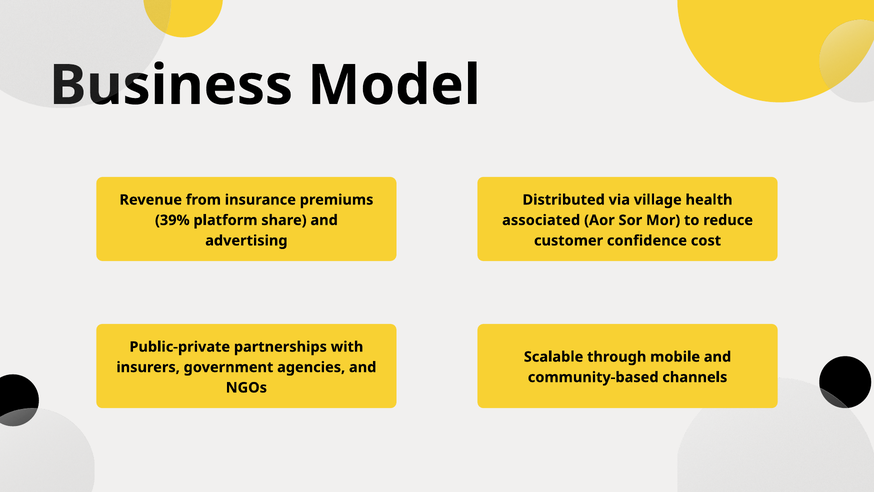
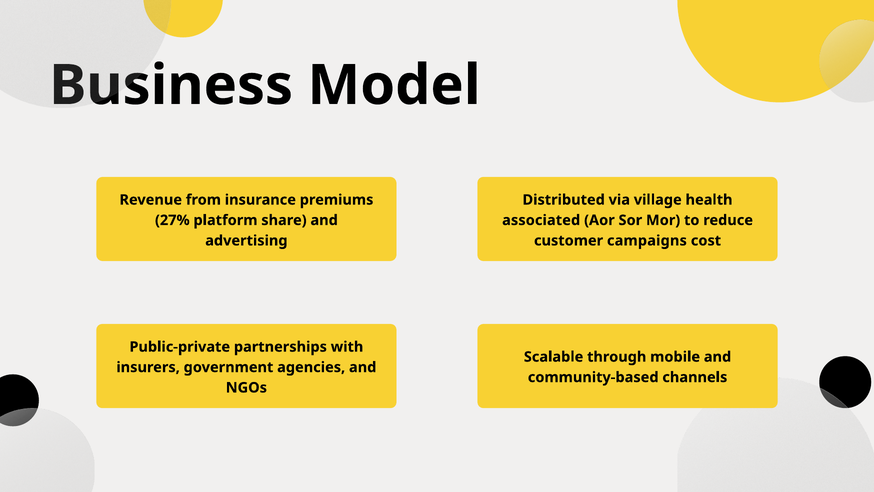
39%: 39% -> 27%
confidence: confidence -> campaigns
